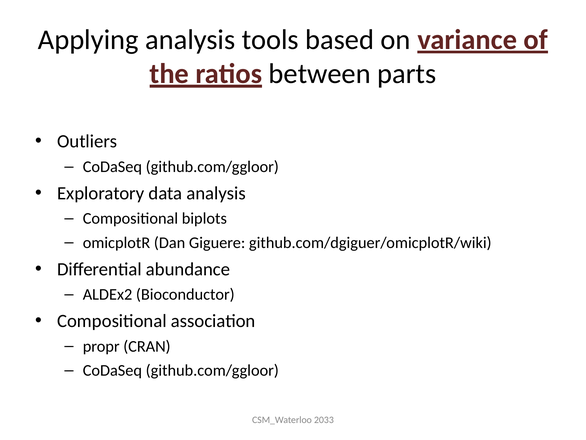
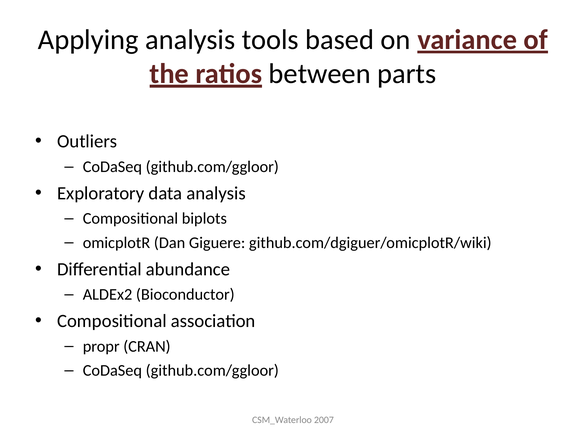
2033: 2033 -> 2007
